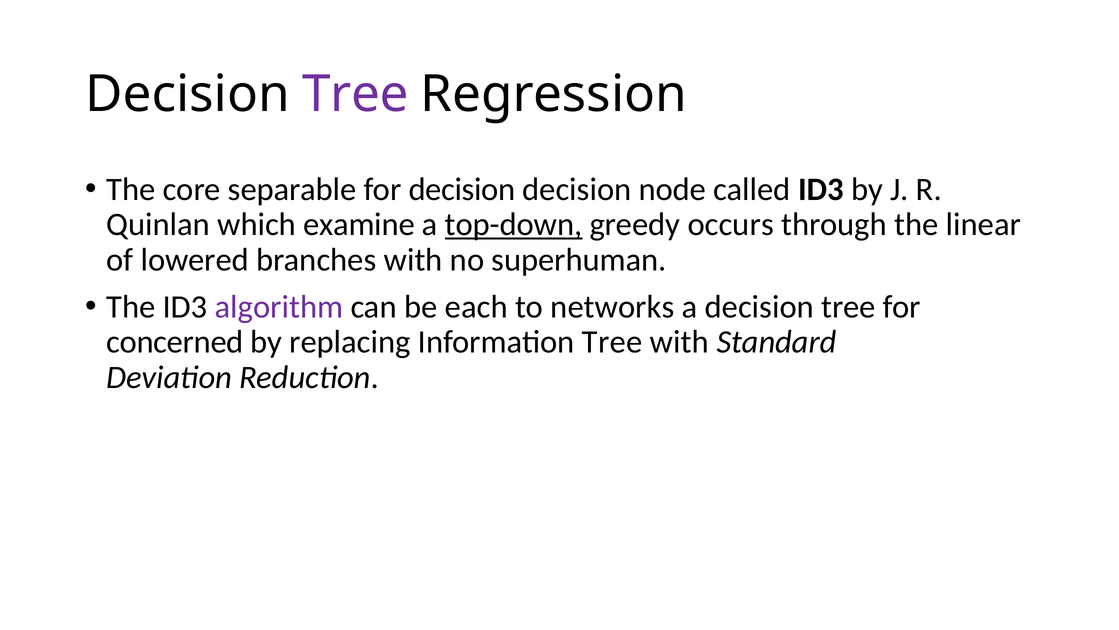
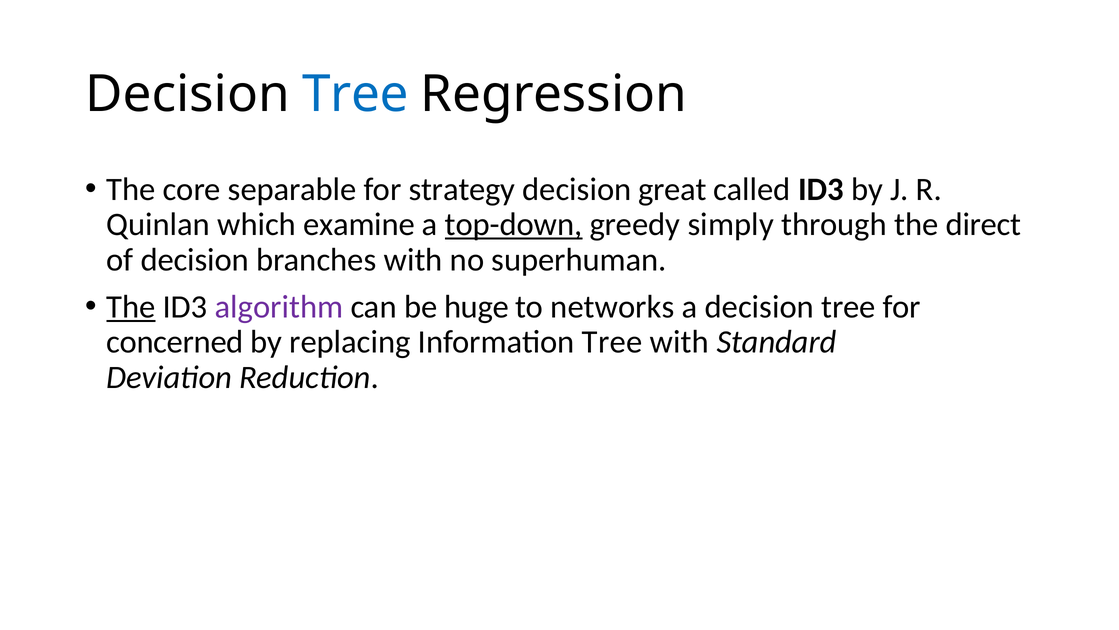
Tree at (355, 94) colour: purple -> blue
for decision: decision -> strategy
node: node -> great
occurs: occurs -> simply
linear: linear -> direct
of lowered: lowered -> decision
The at (131, 307) underline: none -> present
each: each -> huge
